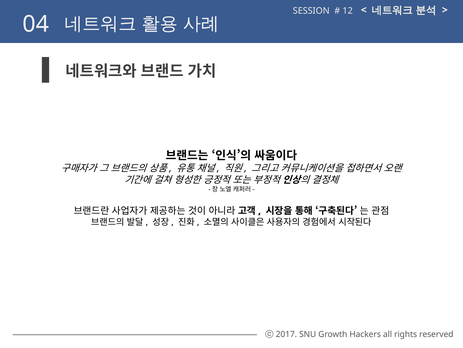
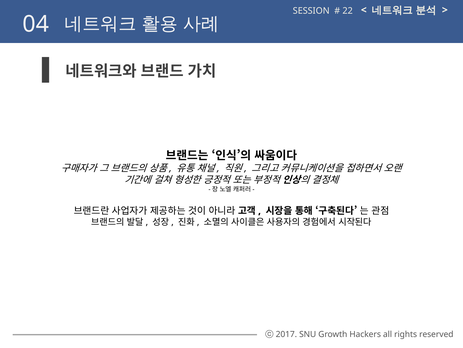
12: 12 -> 22
